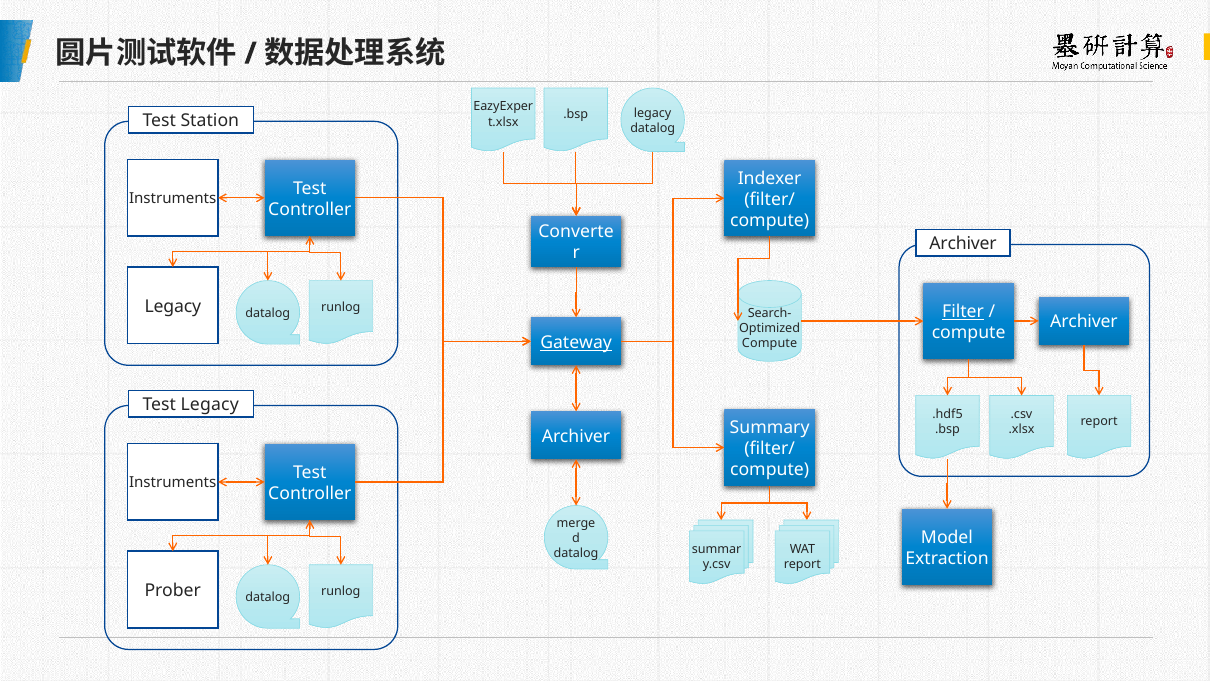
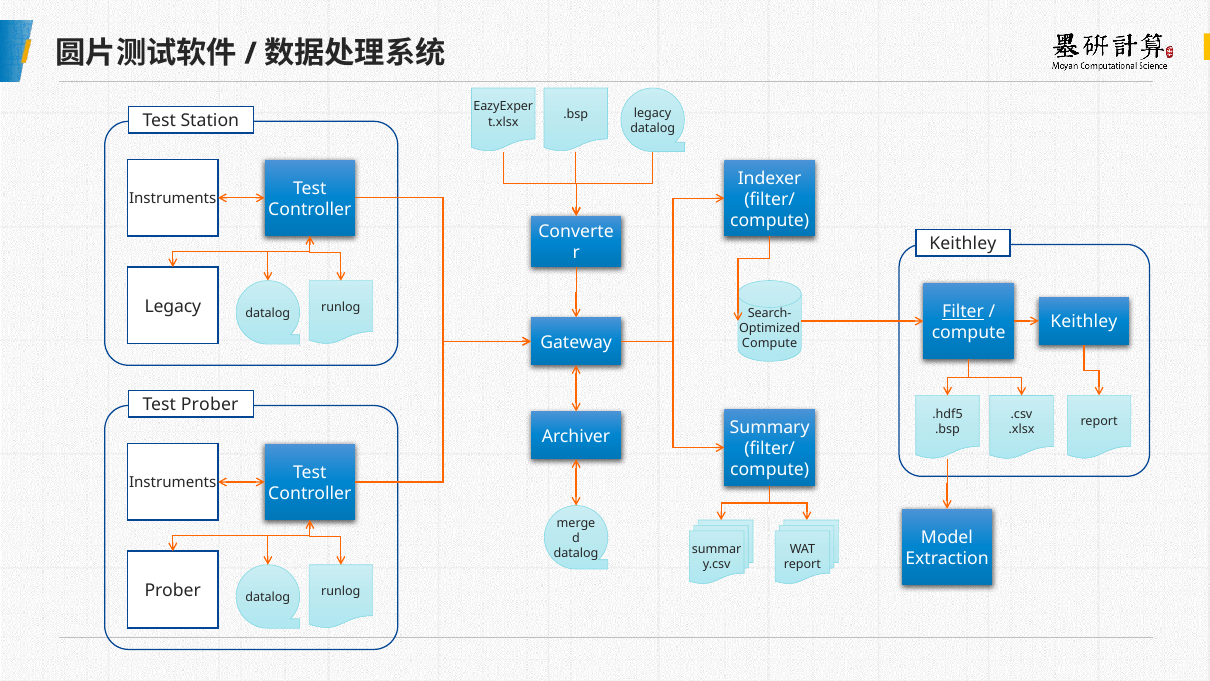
Archiver at (963, 244): Archiver -> Keithley
Archiver at (1084, 322): Archiver -> Keithley
Gateway underline: present -> none
Test Legacy: Legacy -> Prober
